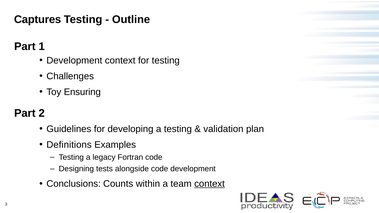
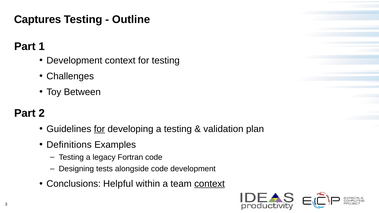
Ensuring: Ensuring -> Between
for at (99, 129) underline: none -> present
Counts: Counts -> Helpful
